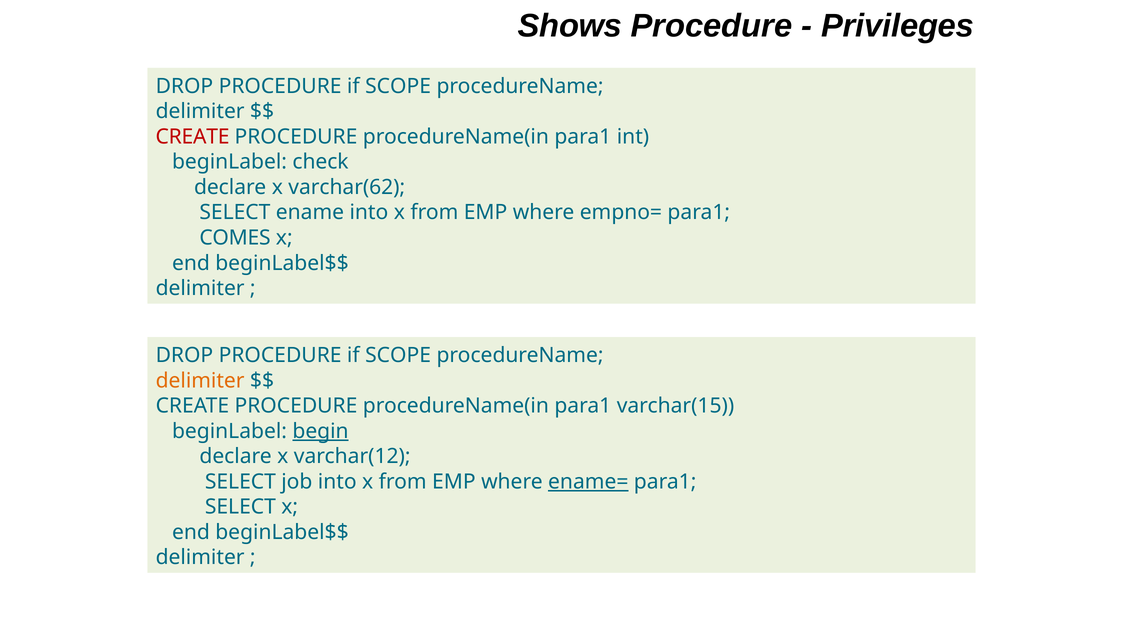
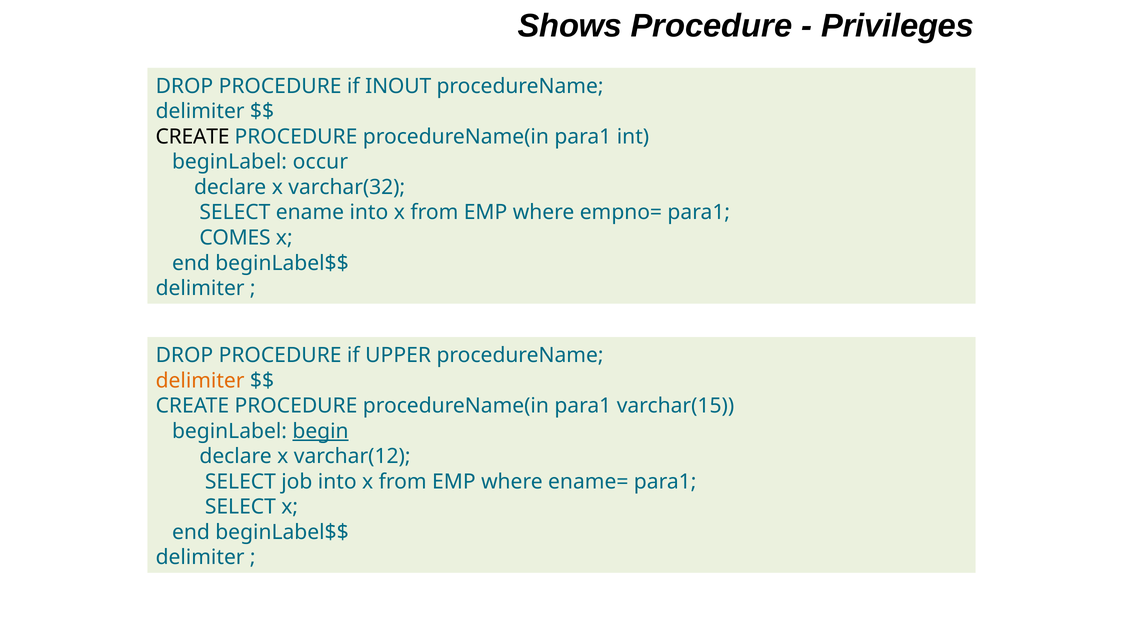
SCOPE at (398, 86): SCOPE -> INOUT
CREATE at (193, 137) colour: red -> black
check: check -> occur
varchar(62: varchar(62 -> varchar(32
SCOPE at (398, 355): SCOPE -> UPPER
ename= underline: present -> none
